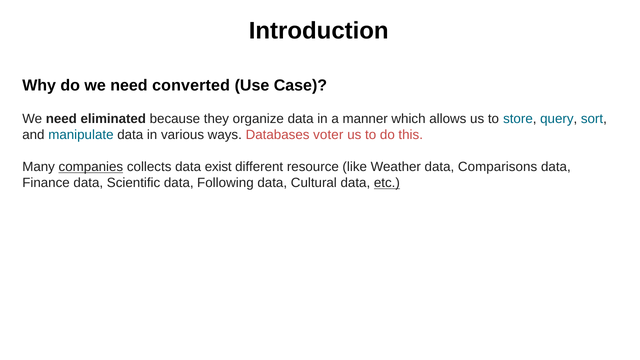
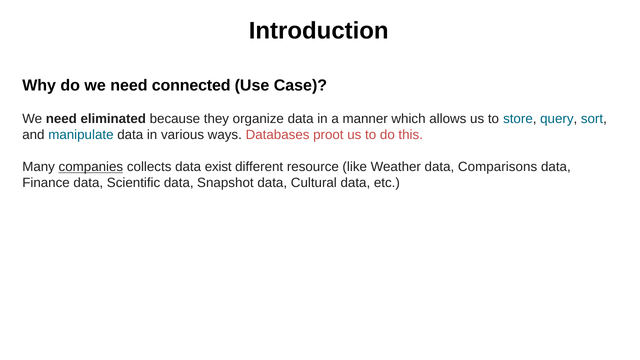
converted: converted -> connected
voter: voter -> proot
Following: Following -> Snapshot
etc underline: present -> none
